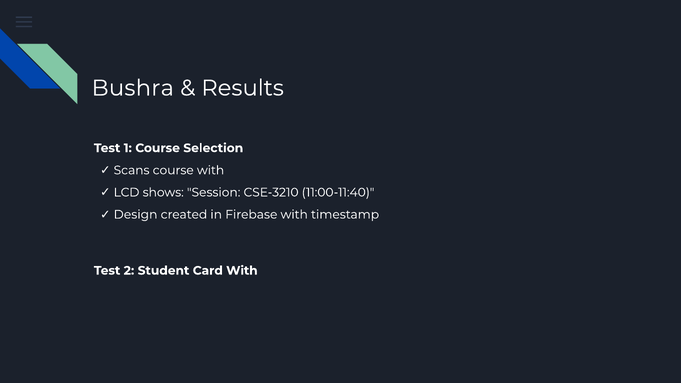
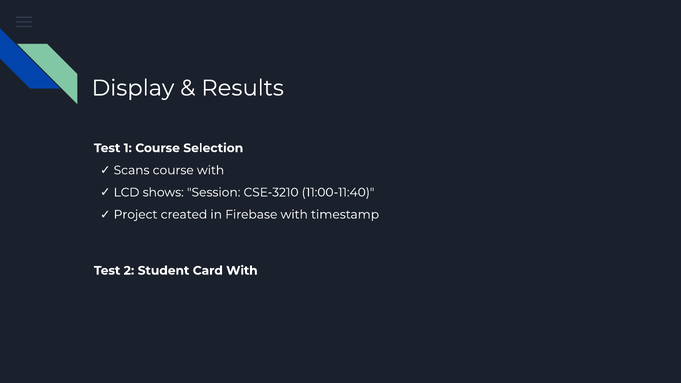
Bushra: Bushra -> Display
Design: Design -> Project
